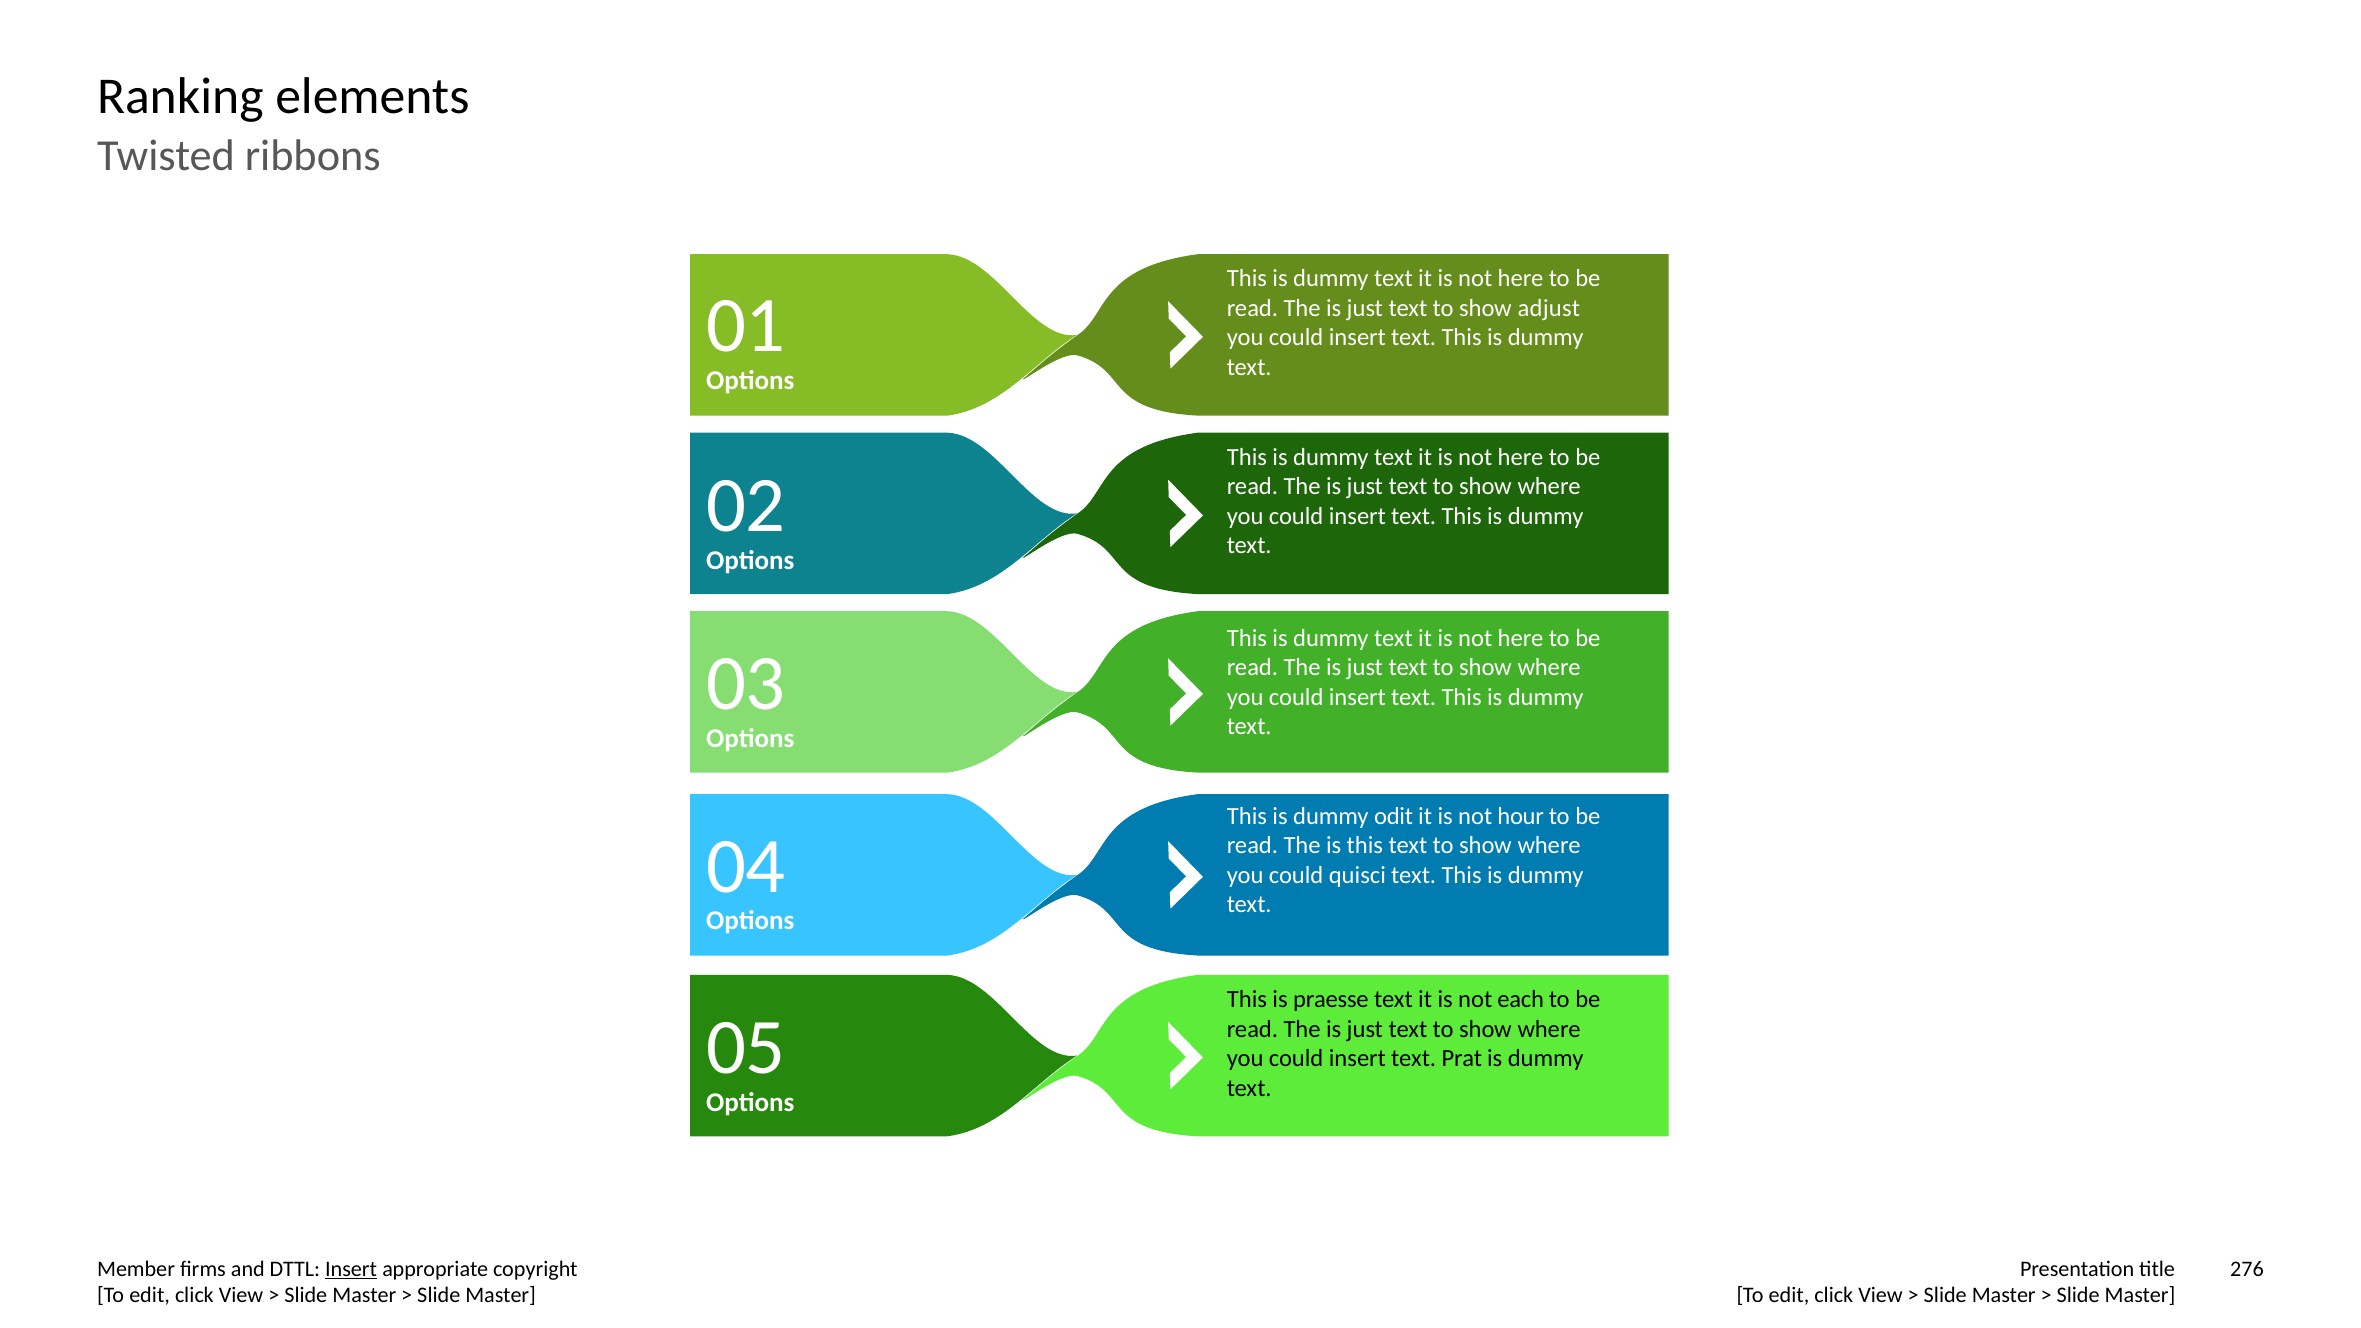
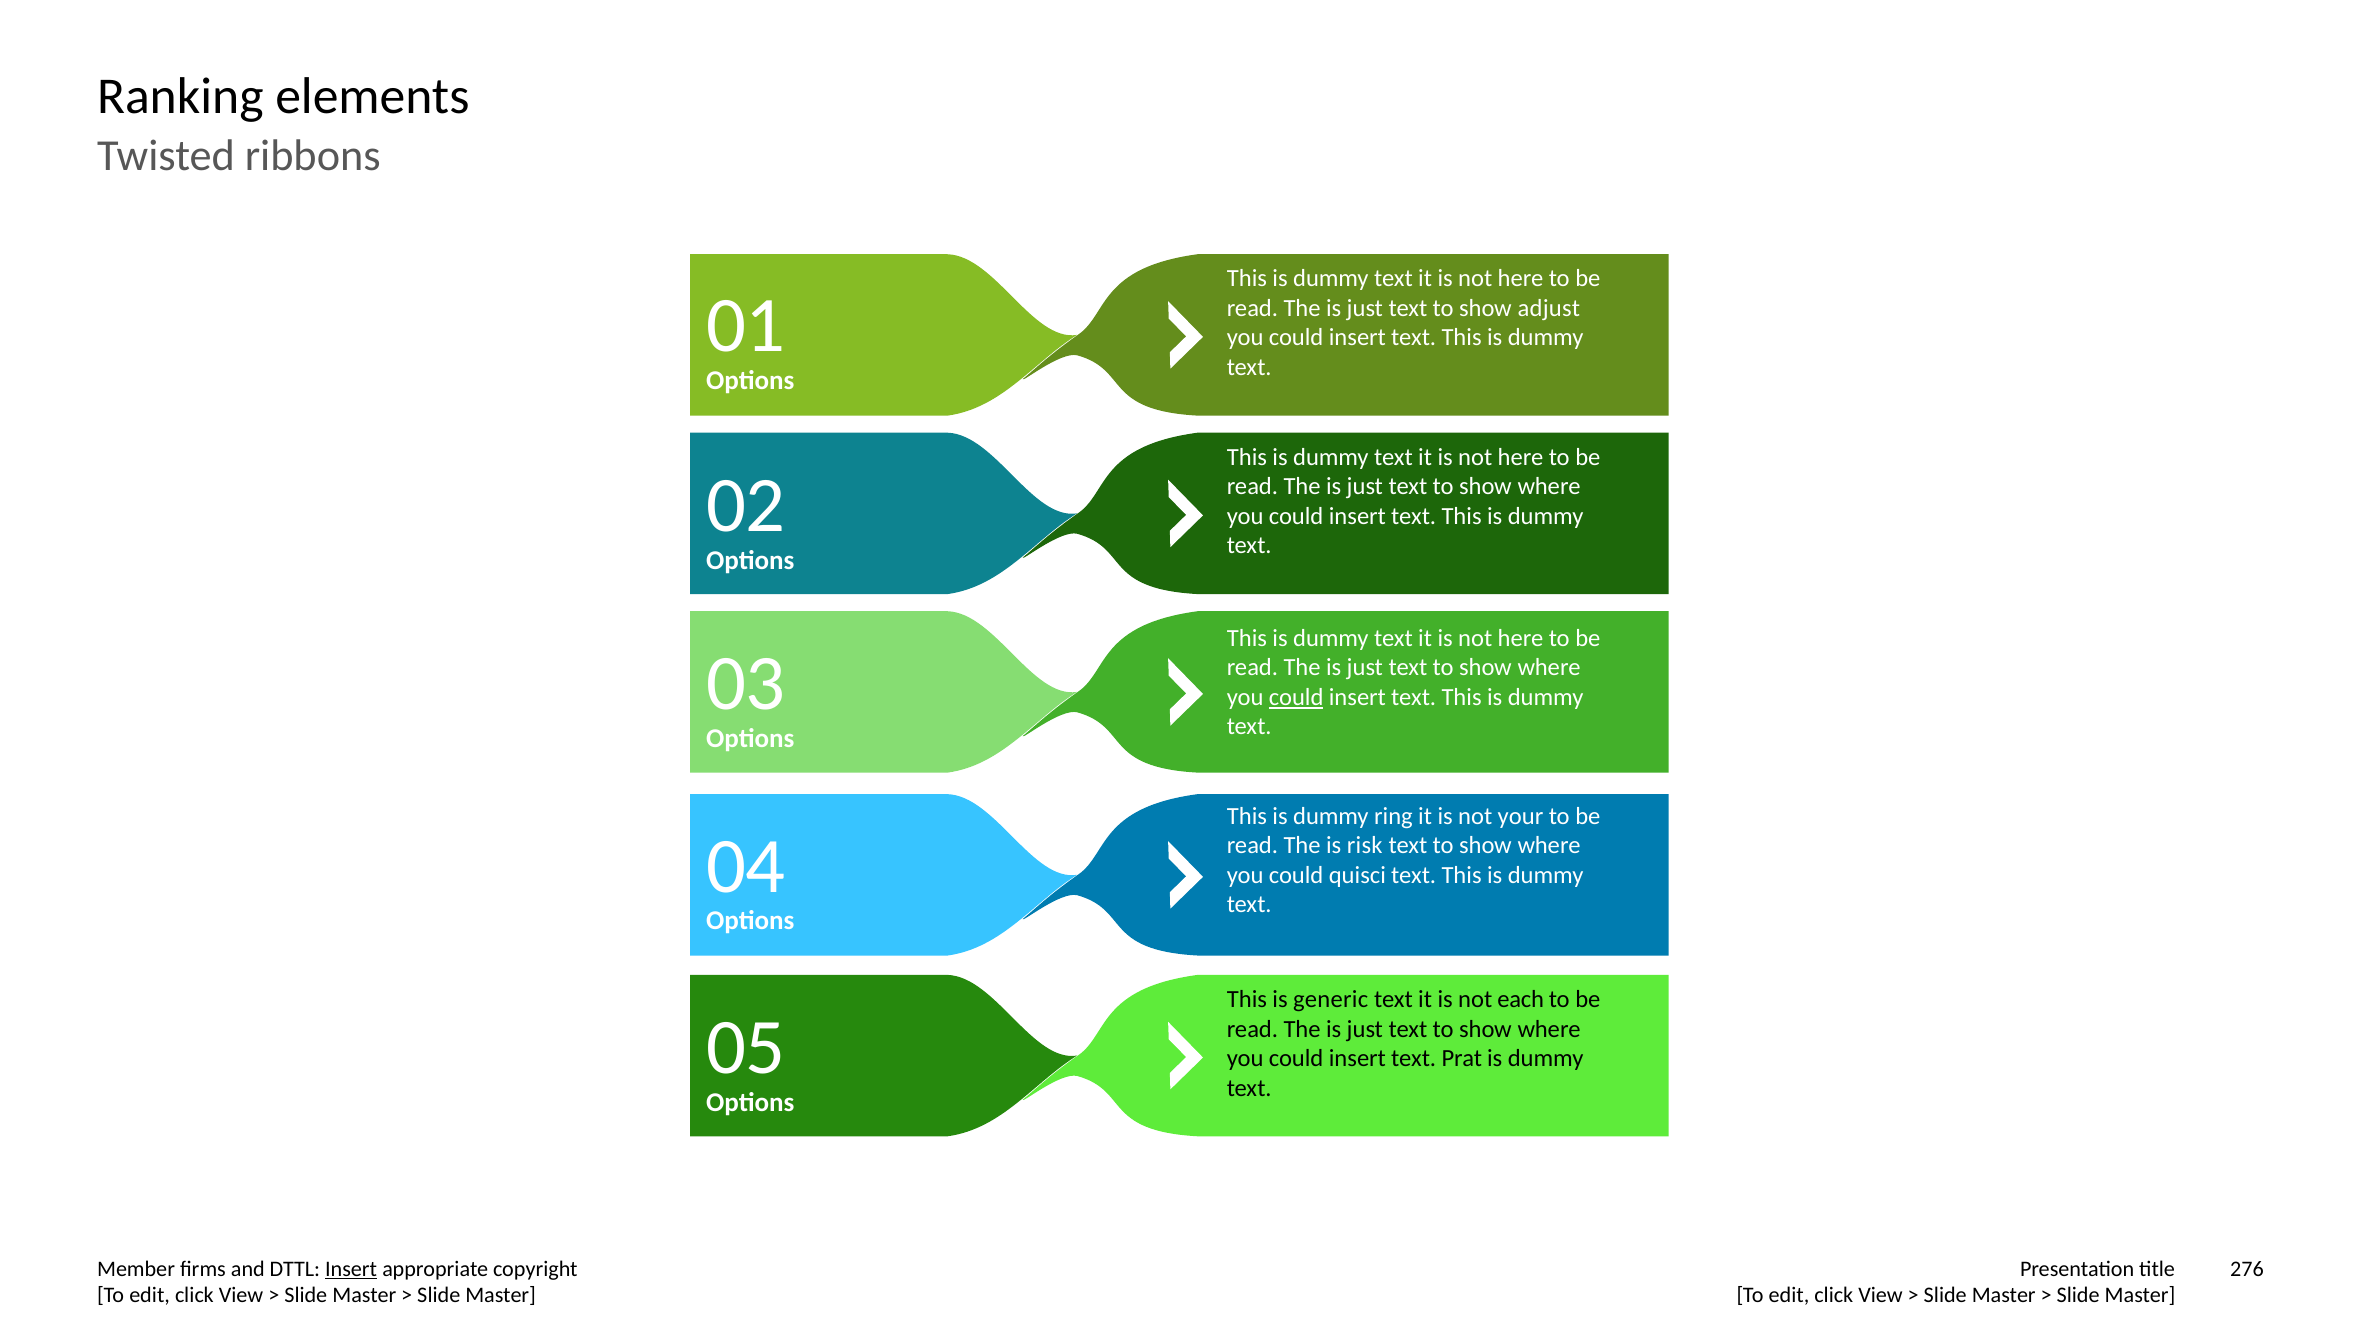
could at (1296, 697) underline: none -> present
odit: odit -> ring
hour: hour -> your
is this: this -> risk
praesse: praesse -> generic
